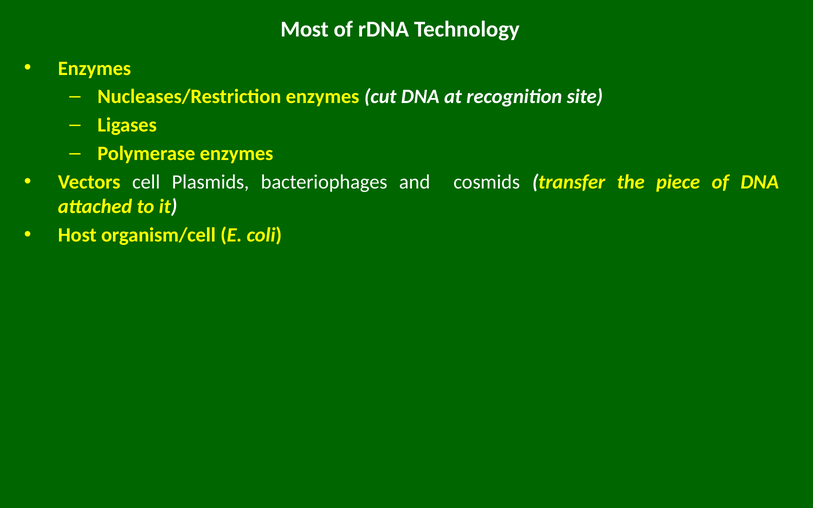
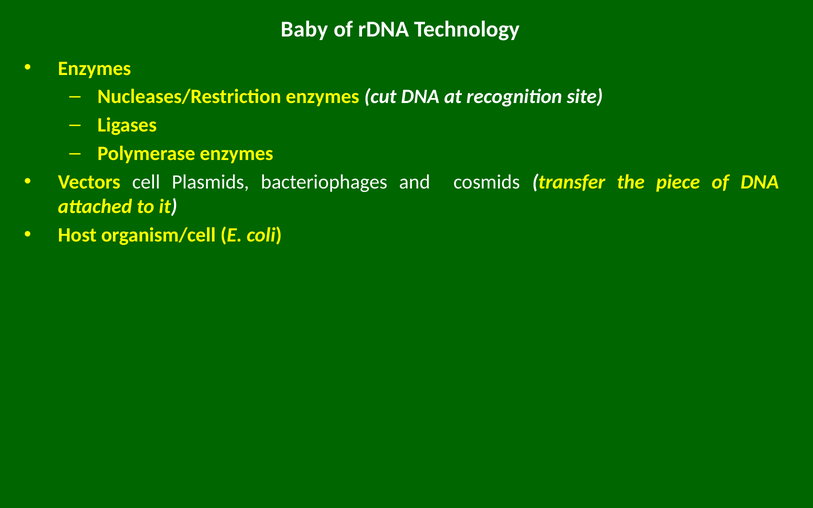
Most: Most -> Baby
